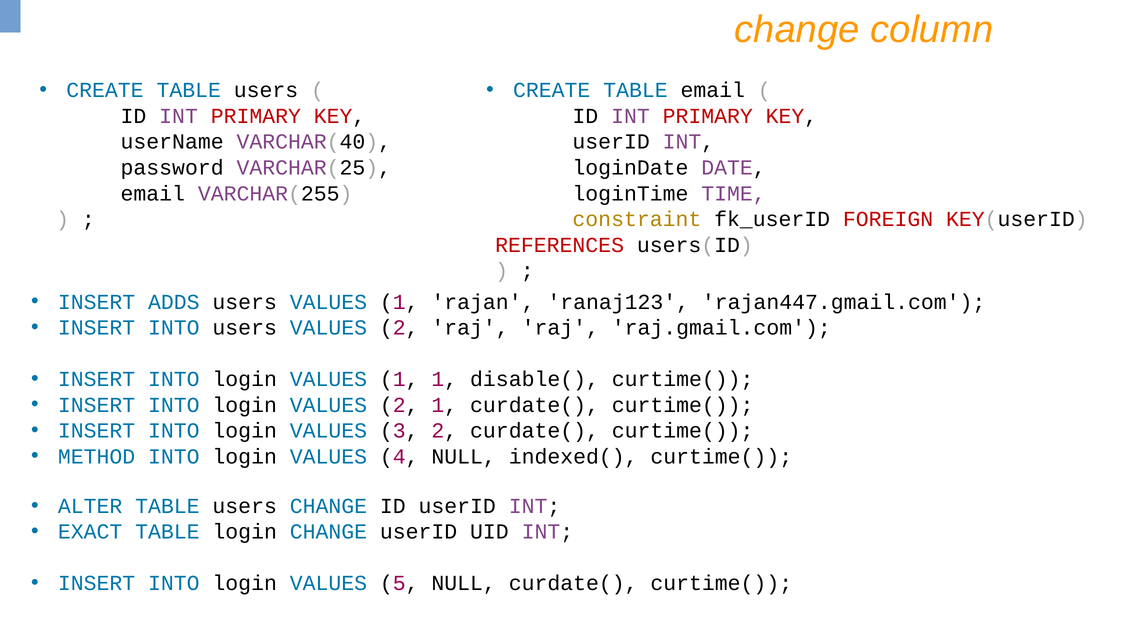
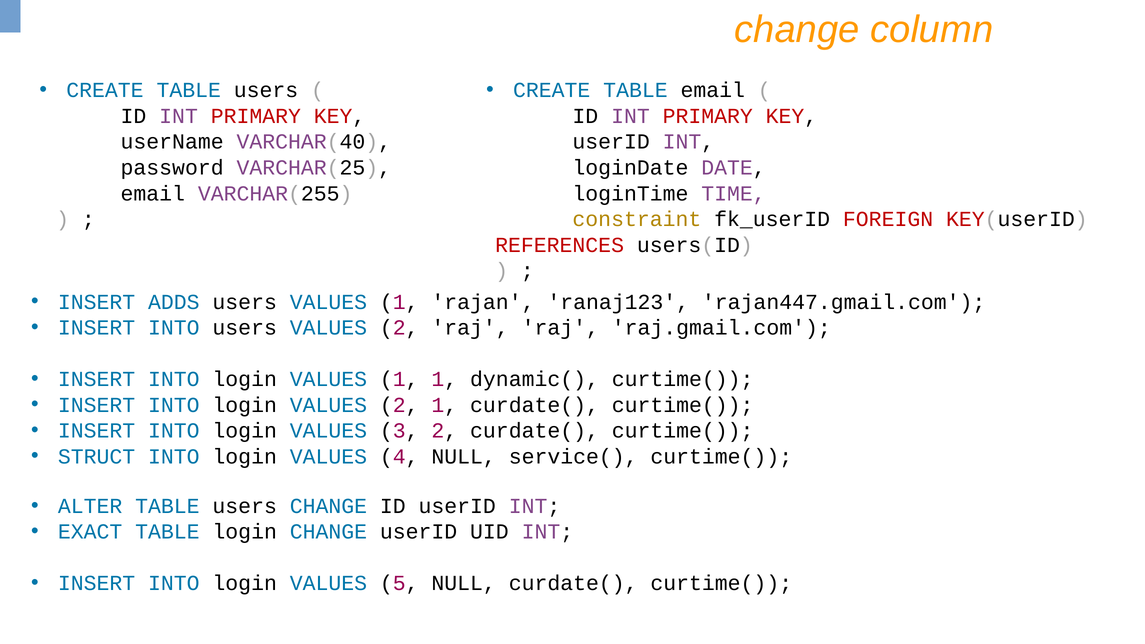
disable(: disable( -> dynamic(
METHOD: METHOD -> STRUCT
indexed(: indexed( -> service(
